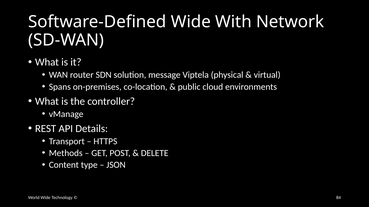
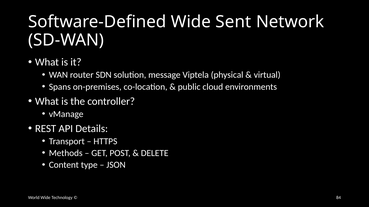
With: With -> Sent
